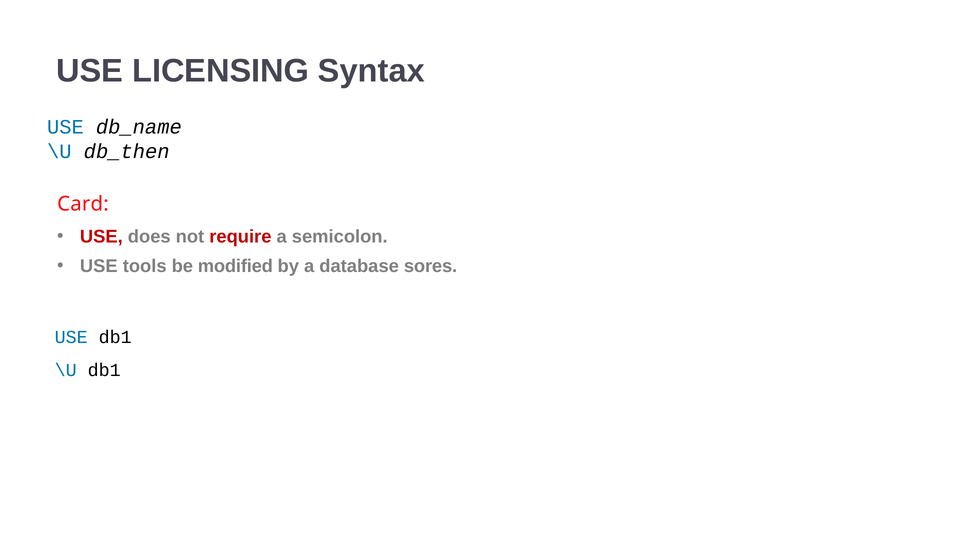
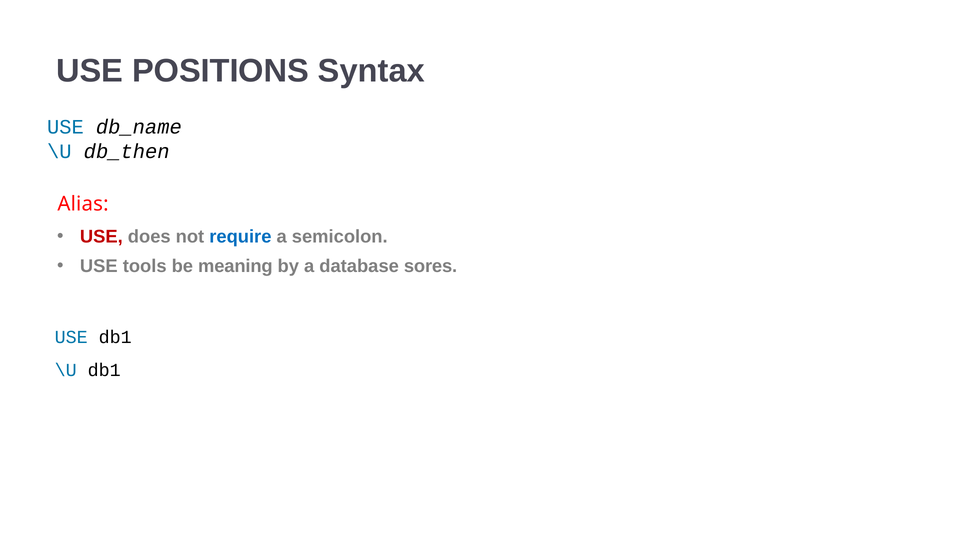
LICENSING: LICENSING -> POSITIONS
Card: Card -> Alias
require colour: red -> blue
modified: modified -> meaning
